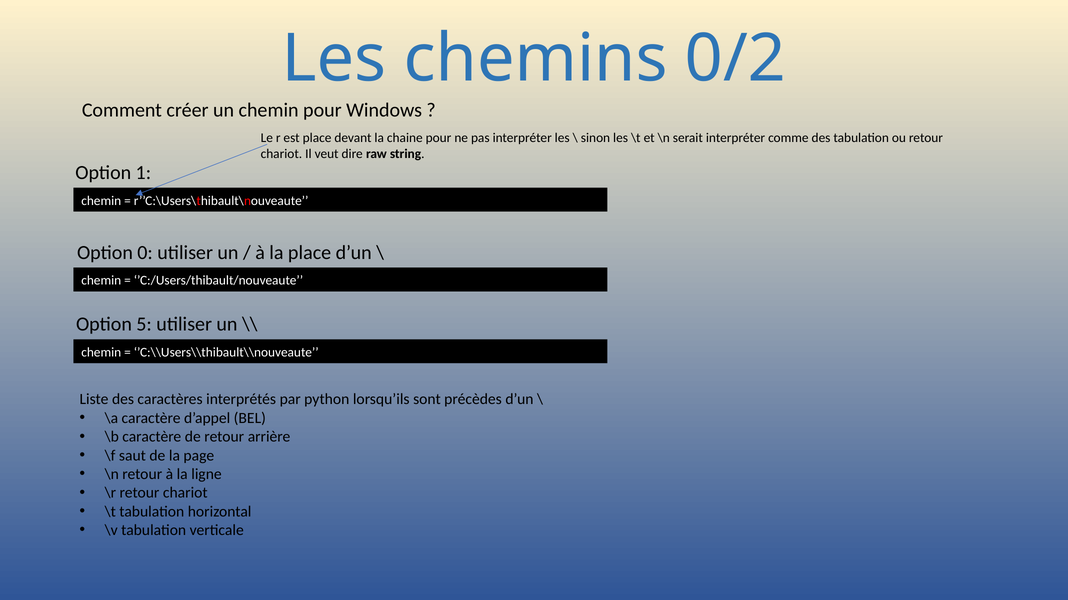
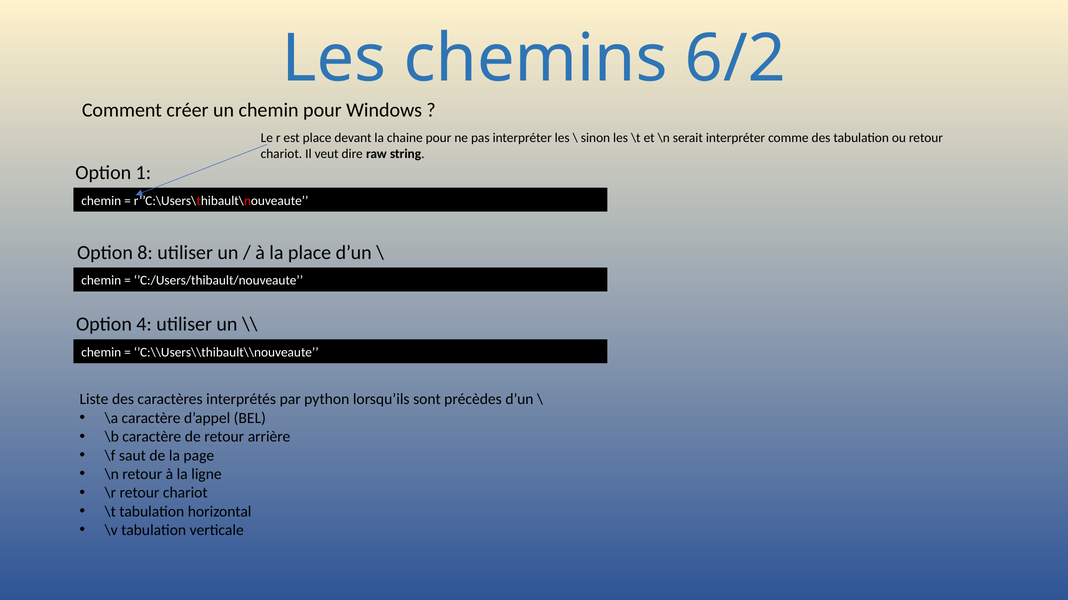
0/2: 0/2 -> 6/2
0: 0 -> 8
5: 5 -> 4
